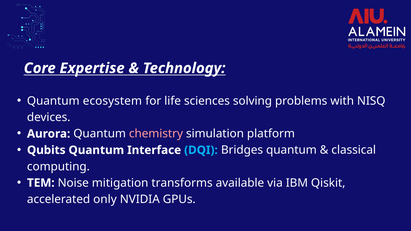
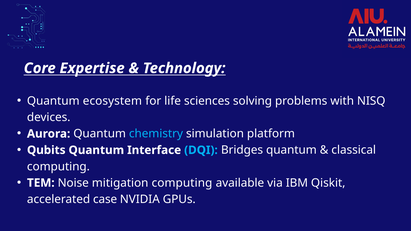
chemistry colour: pink -> light blue
mitigation transforms: transforms -> computing
only: only -> case
